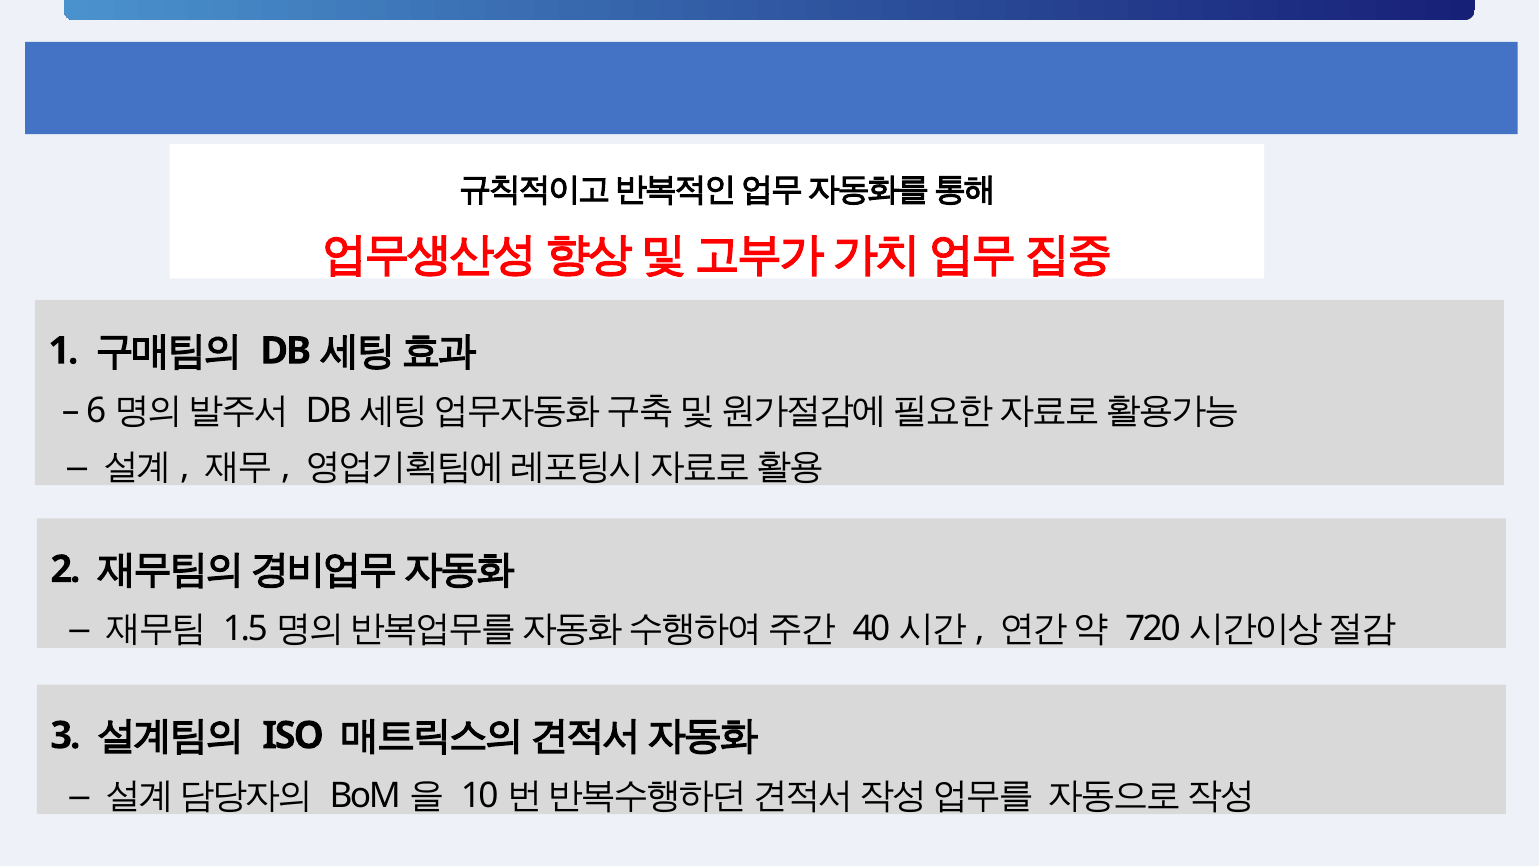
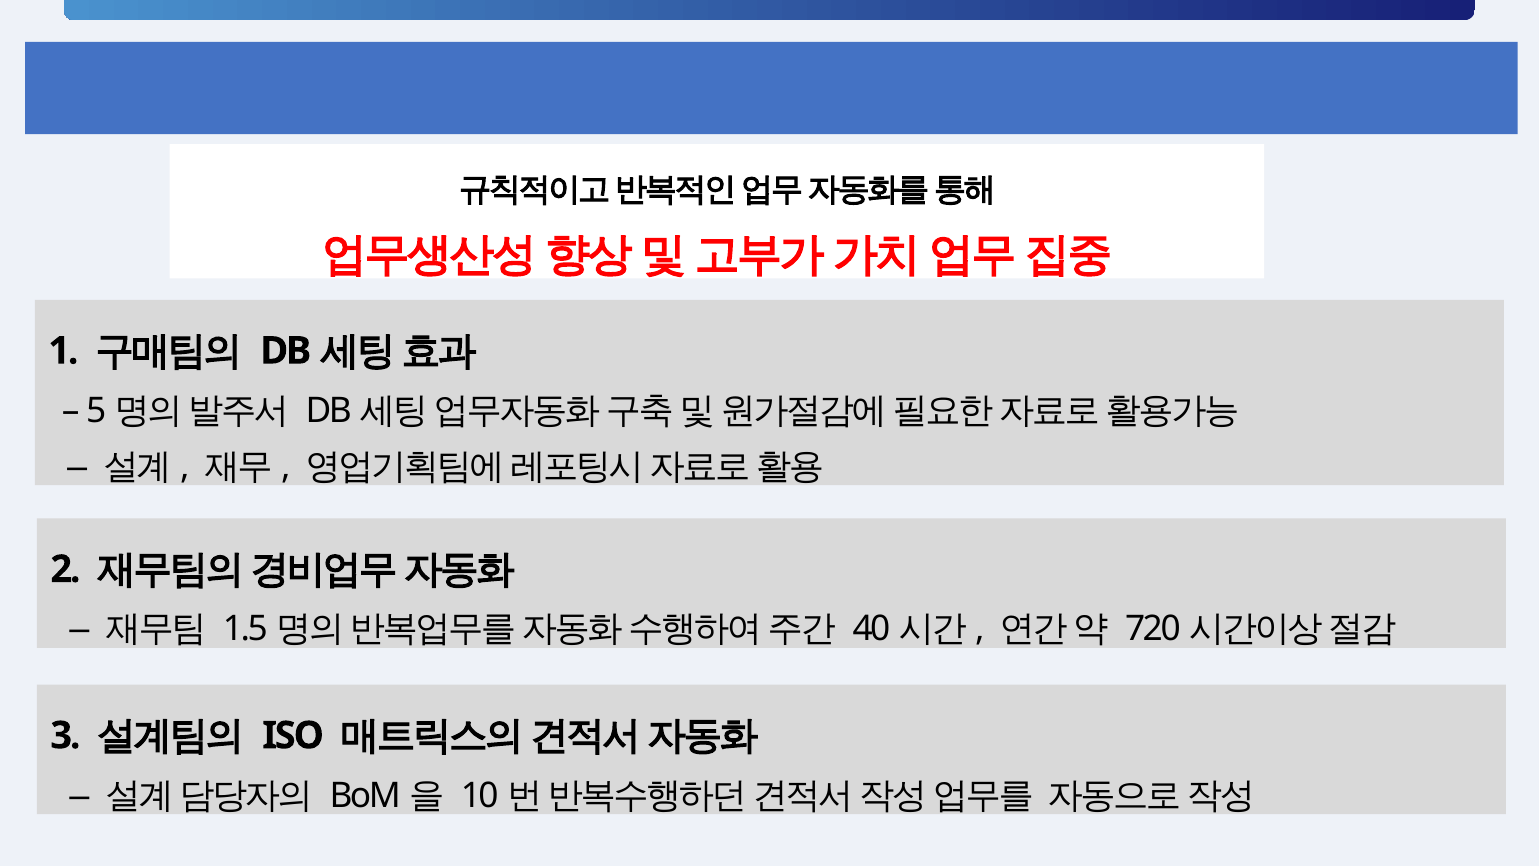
6: 6 -> 5
